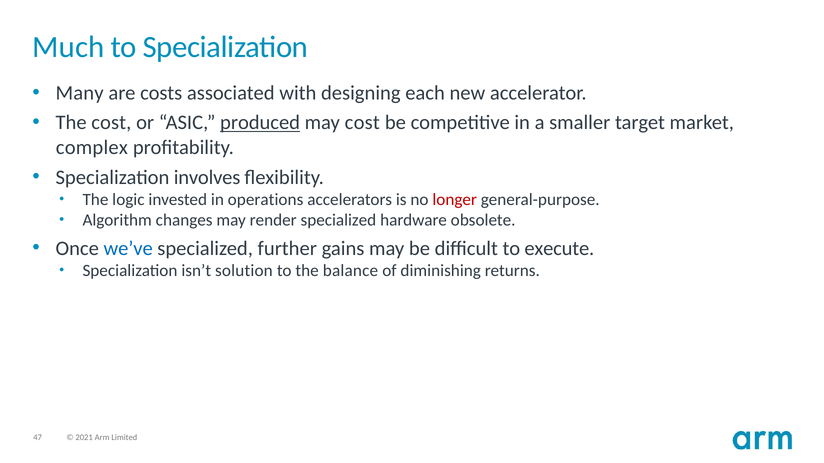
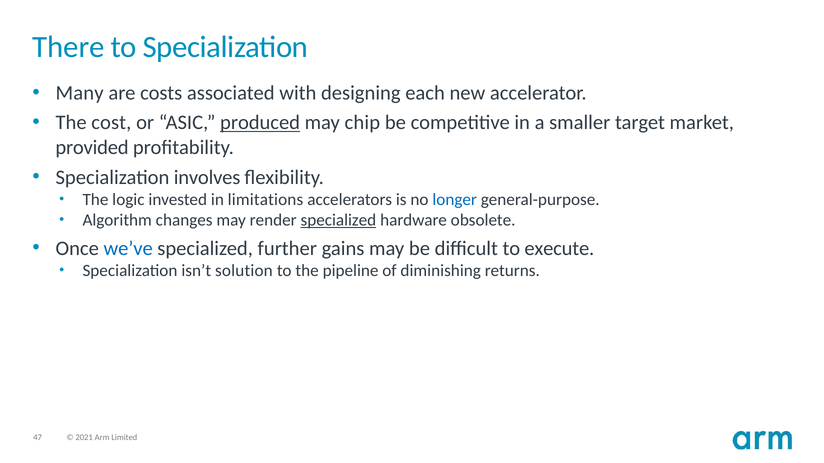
Much: Much -> There
may cost: cost -> chip
complex: complex -> provided
operations: operations -> limitations
longer colour: red -> blue
specialized at (338, 220) underline: none -> present
balance: balance -> pipeline
